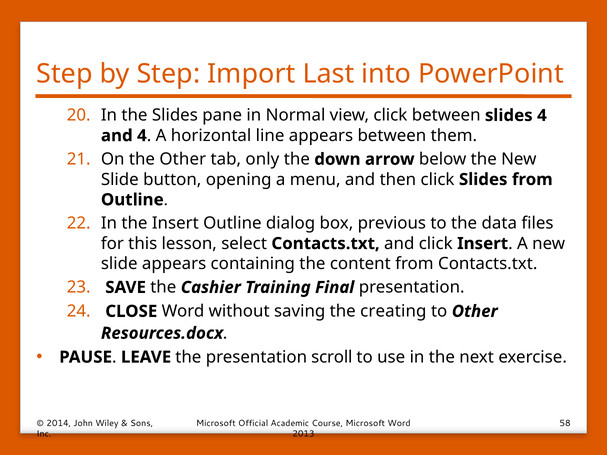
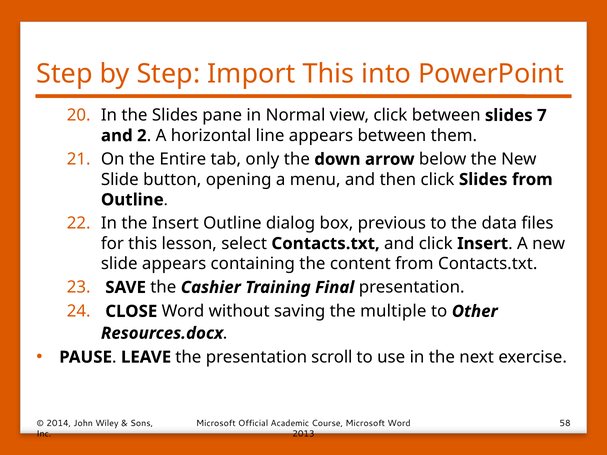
Import Last: Last -> This
slides 4: 4 -> 7
and 4: 4 -> 2
the Other: Other -> Entire
creating: creating -> multiple
